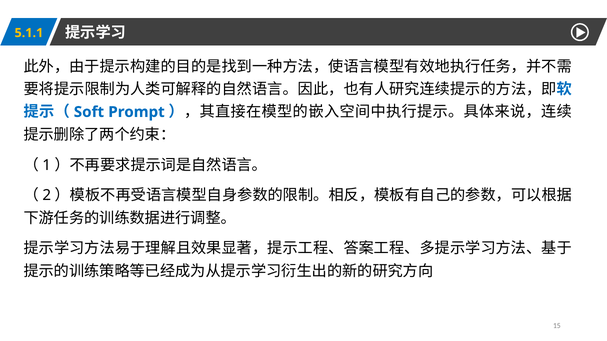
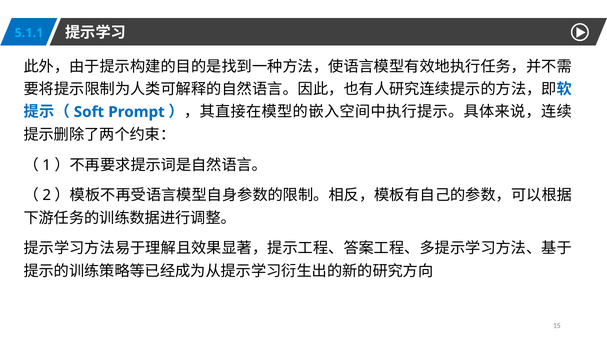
5.1.1 colour: yellow -> light blue
